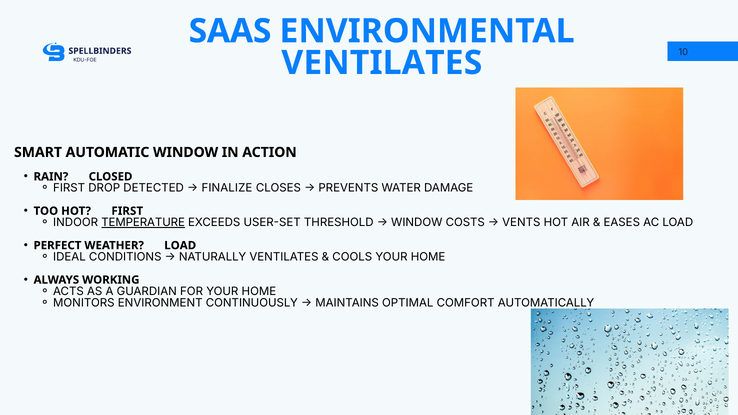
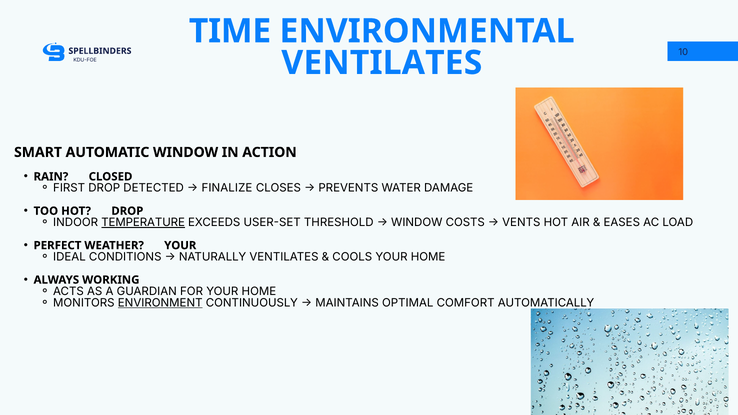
SAAS: SAAS -> TIME
HOT FIRST: FIRST -> DROP
WEATHER LOAD: LOAD -> YOUR
ENVIRONMENT underline: none -> present
